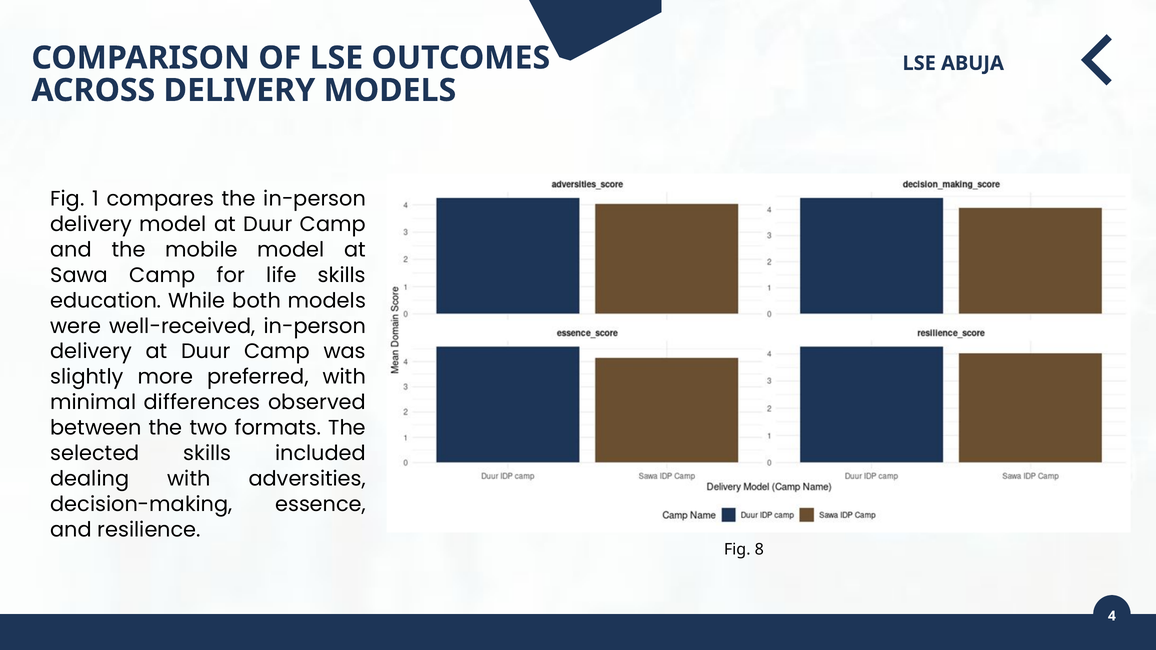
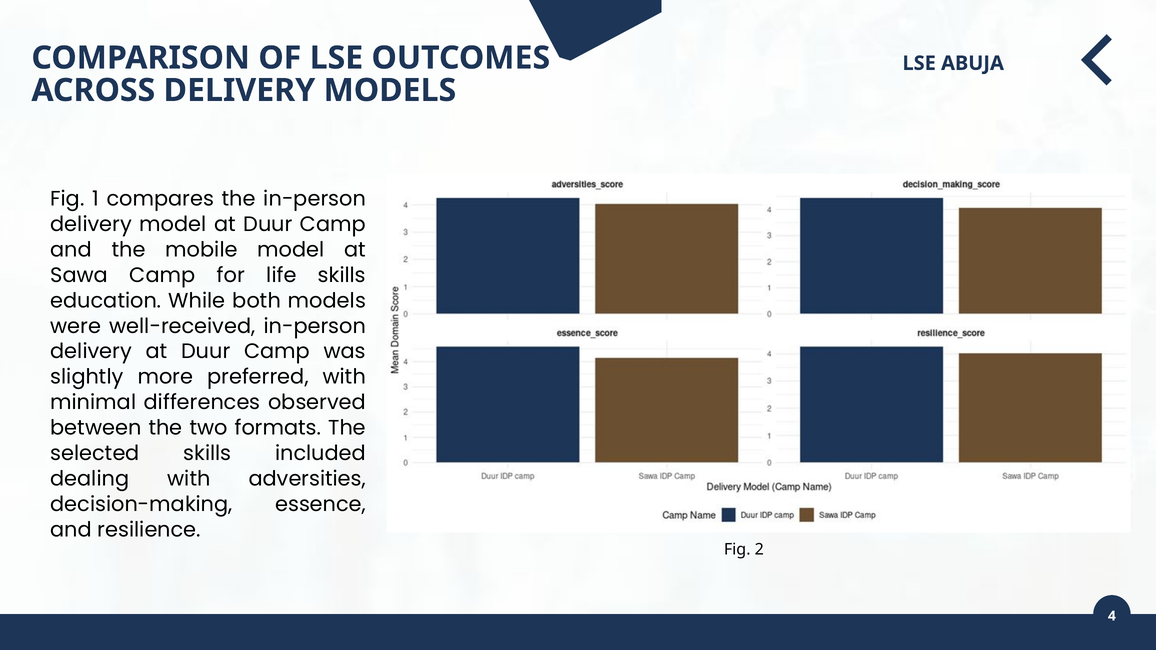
8: 8 -> 2
